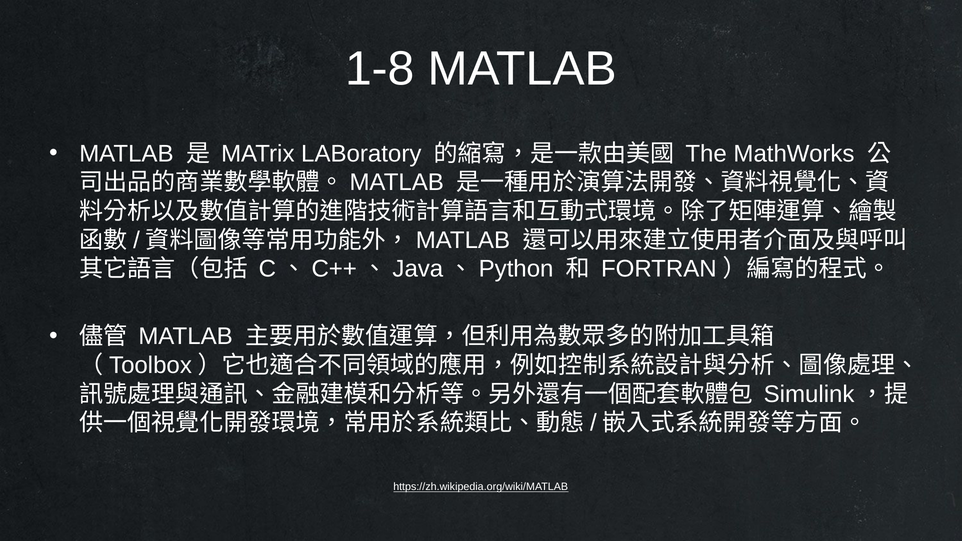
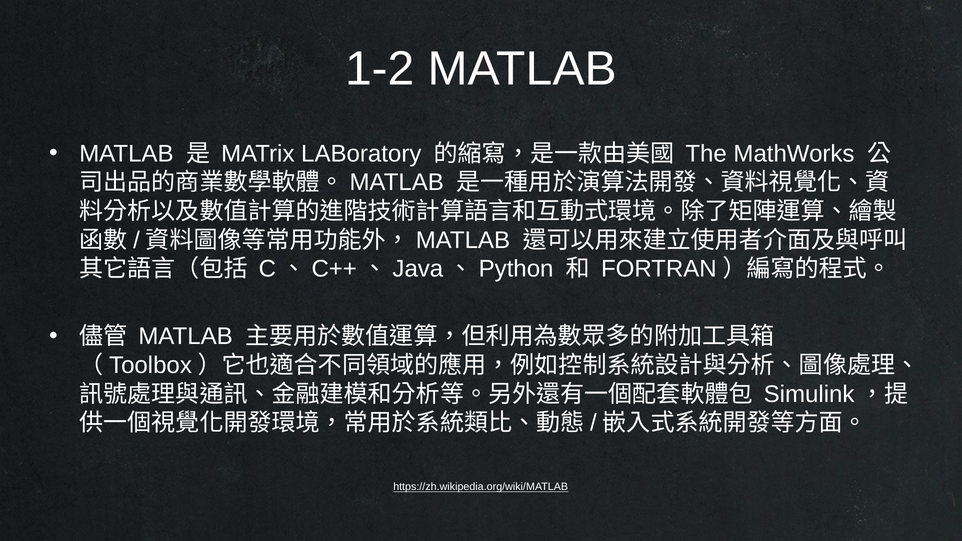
1-8: 1-8 -> 1-2
